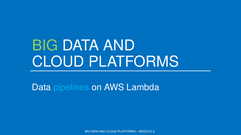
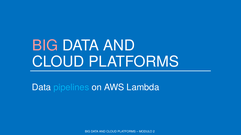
BIG at (45, 46) colour: light green -> pink
